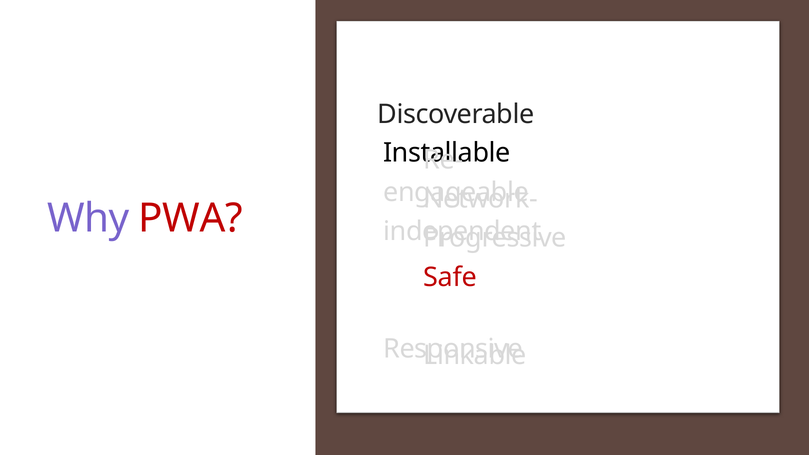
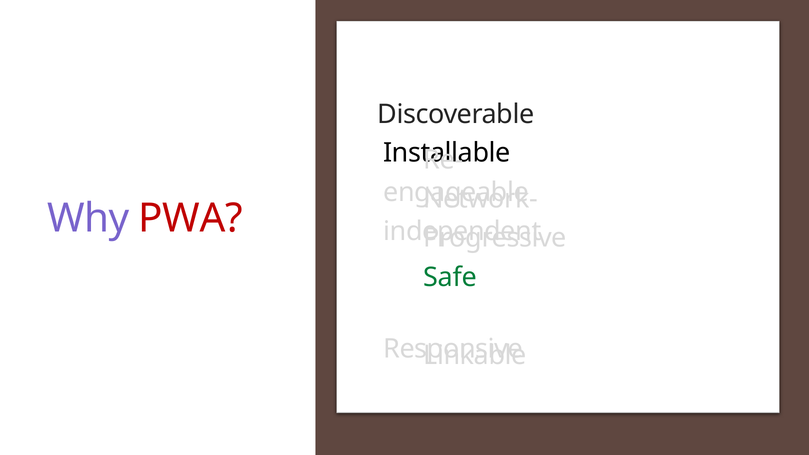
Safe colour: red -> green
